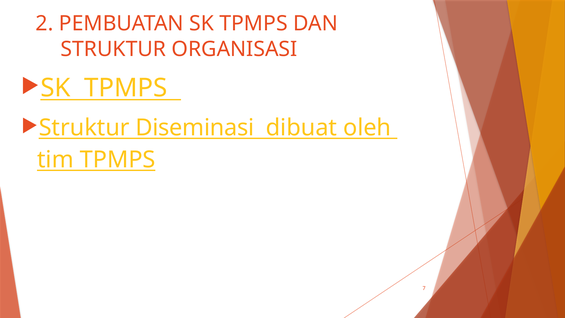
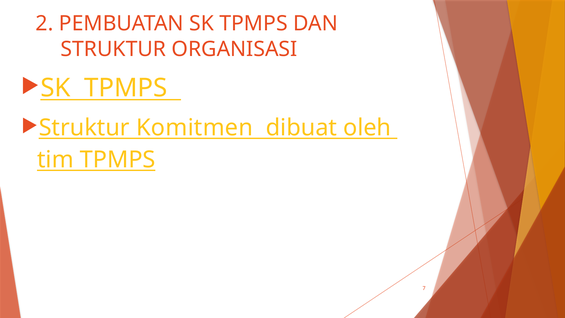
Diseminasi: Diseminasi -> Komitmen
